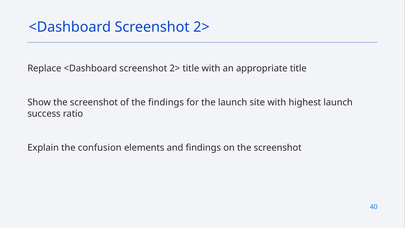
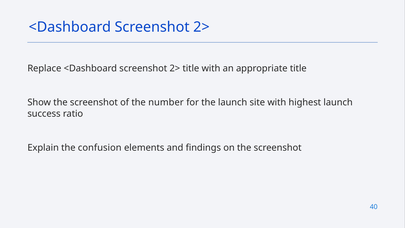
the findings: findings -> number
